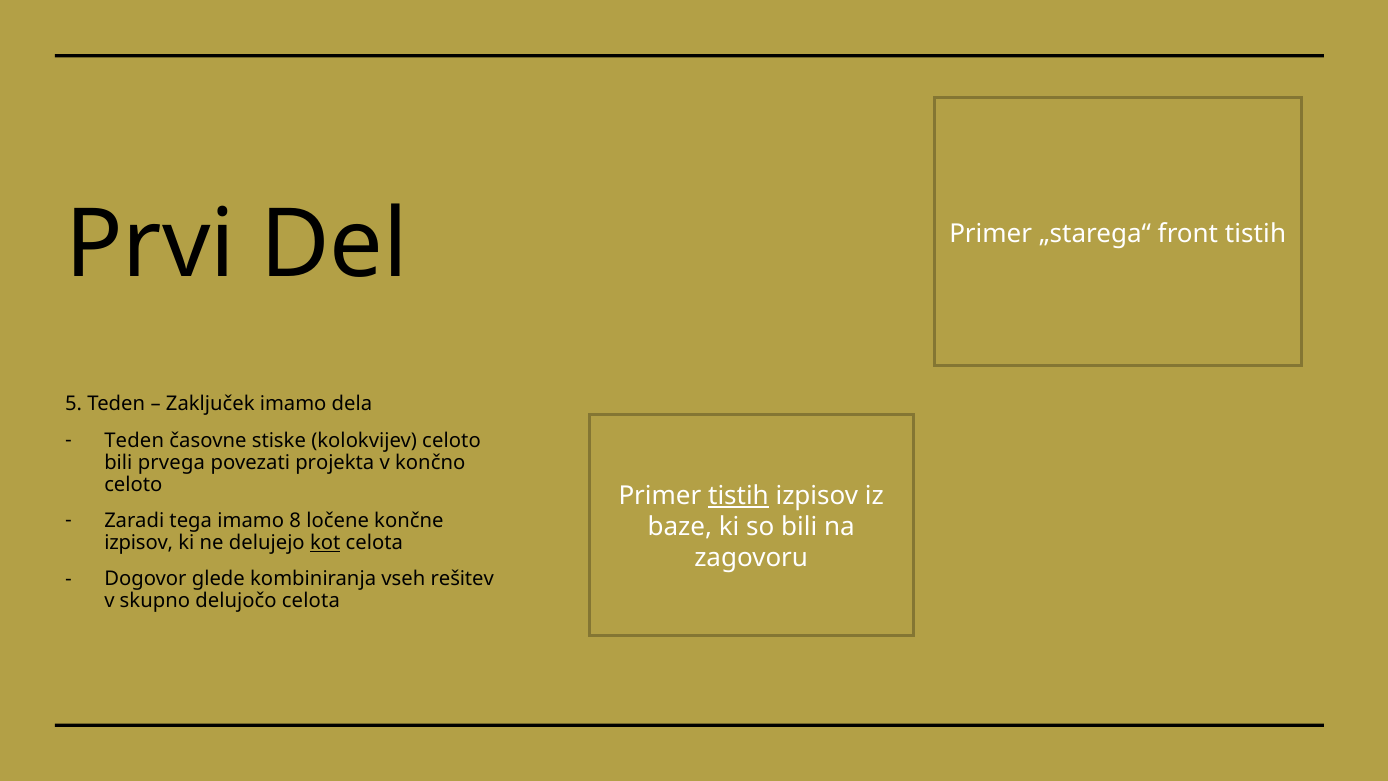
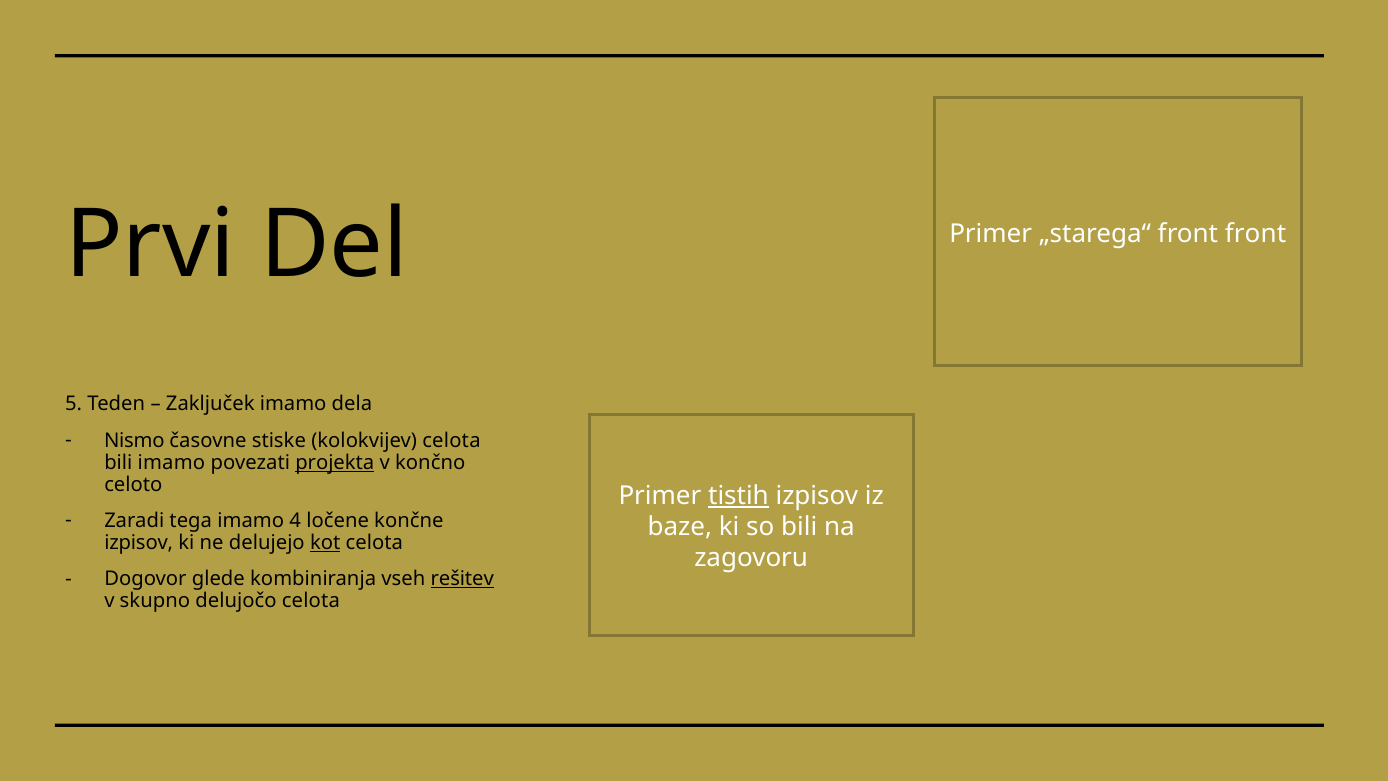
front tistih: tistih -> front
Teden at (134, 440): Teden -> Nismo
kolokvijev celoto: celoto -> celota
bili prvega: prvega -> imamo
projekta underline: none -> present
8: 8 -> 4
rešitev underline: none -> present
